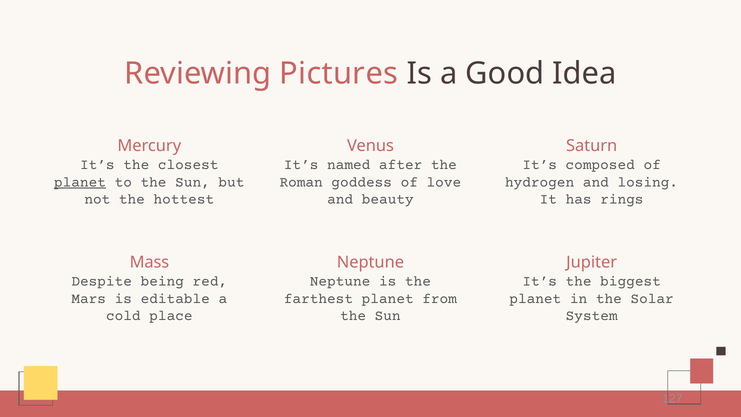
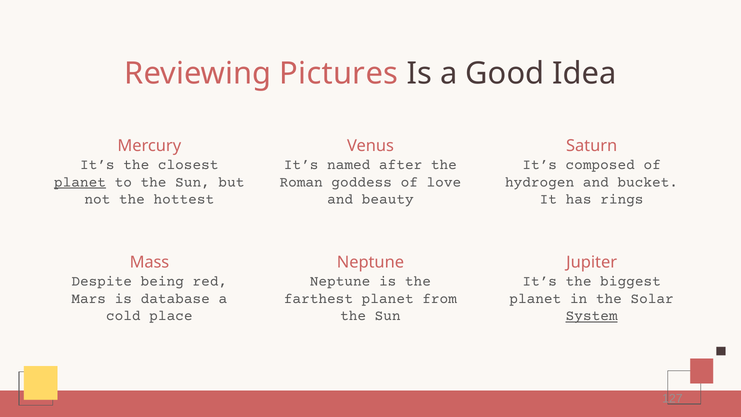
losing: losing -> bucket
editable: editable -> database
System underline: none -> present
